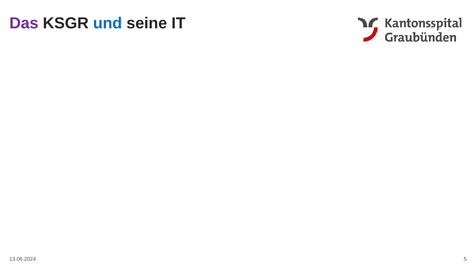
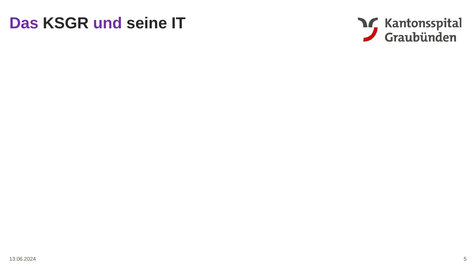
und colour: blue -> purple
